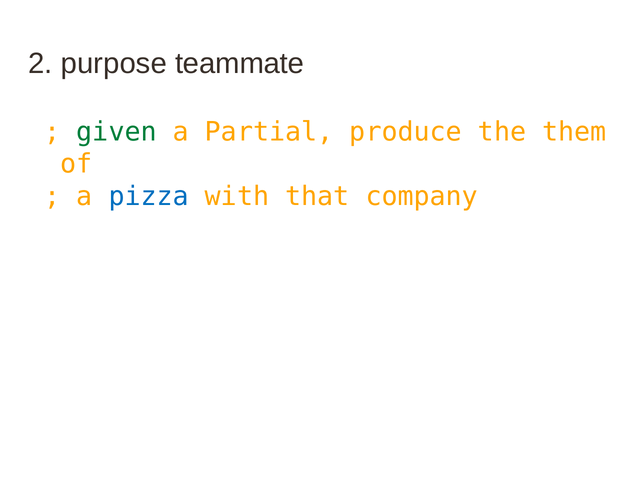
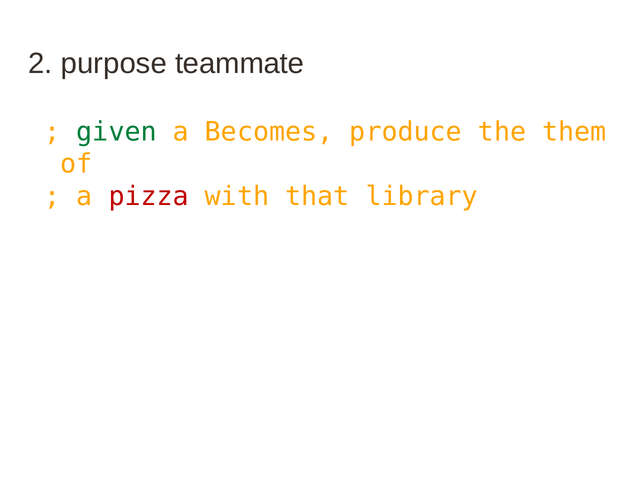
Partial: Partial -> Becomes
pizza colour: blue -> red
company: company -> library
